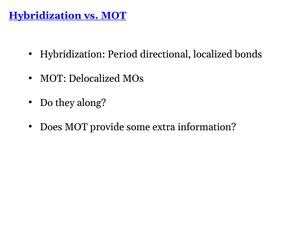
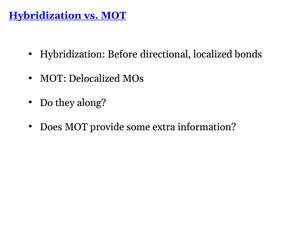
Period: Period -> Before
